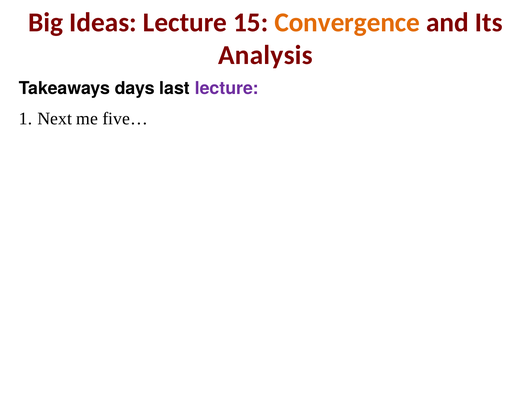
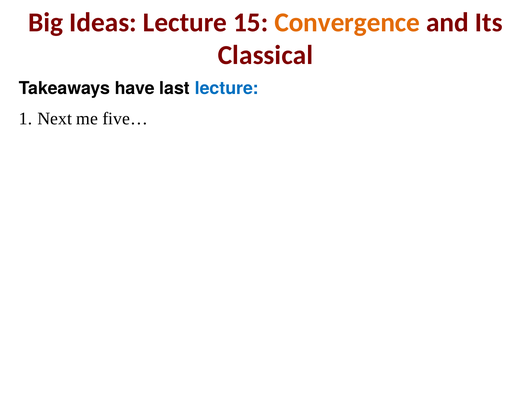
Analysis: Analysis -> Classical
days: days -> have
lecture at (227, 88) colour: purple -> blue
